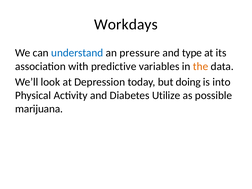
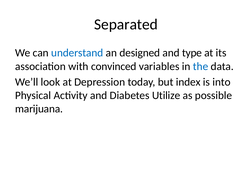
Workdays: Workdays -> Separated
pressure: pressure -> designed
predictive: predictive -> convinced
the colour: orange -> blue
doing: doing -> index
